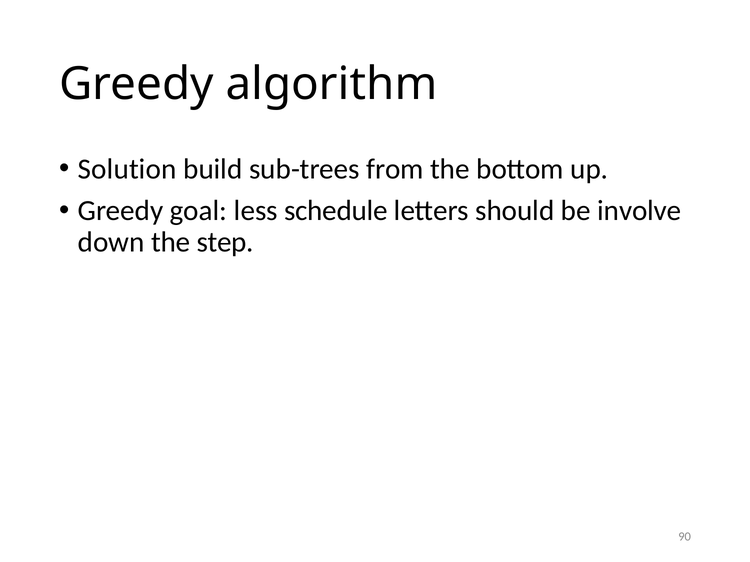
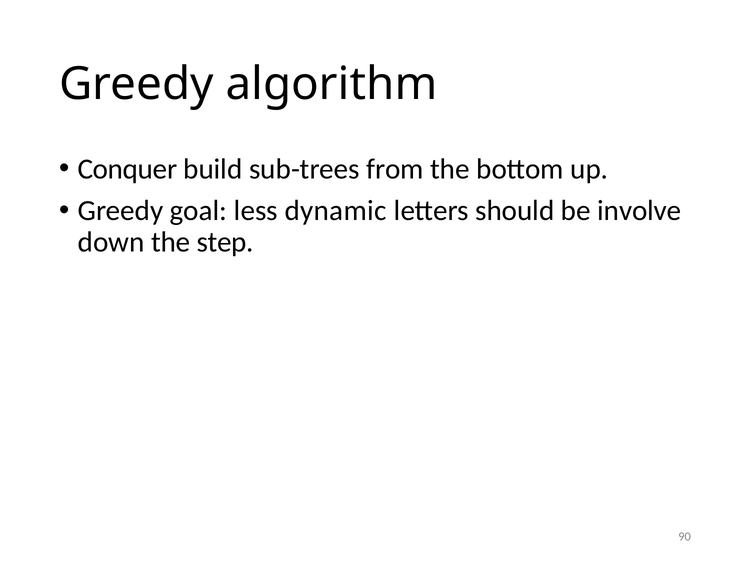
Solution: Solution -> Conquer
schedule: schedule -> dynamic
